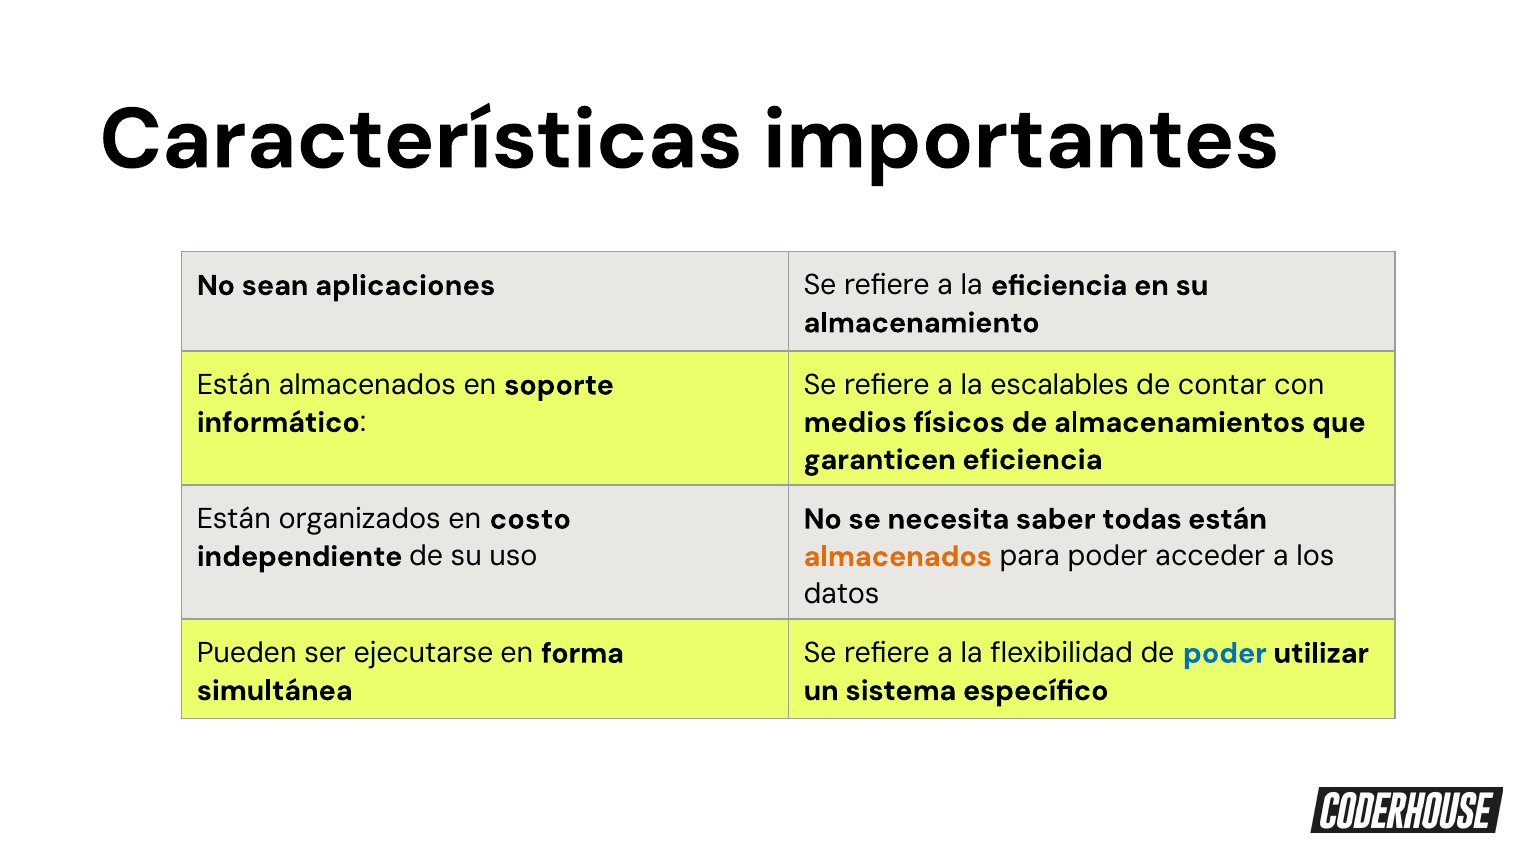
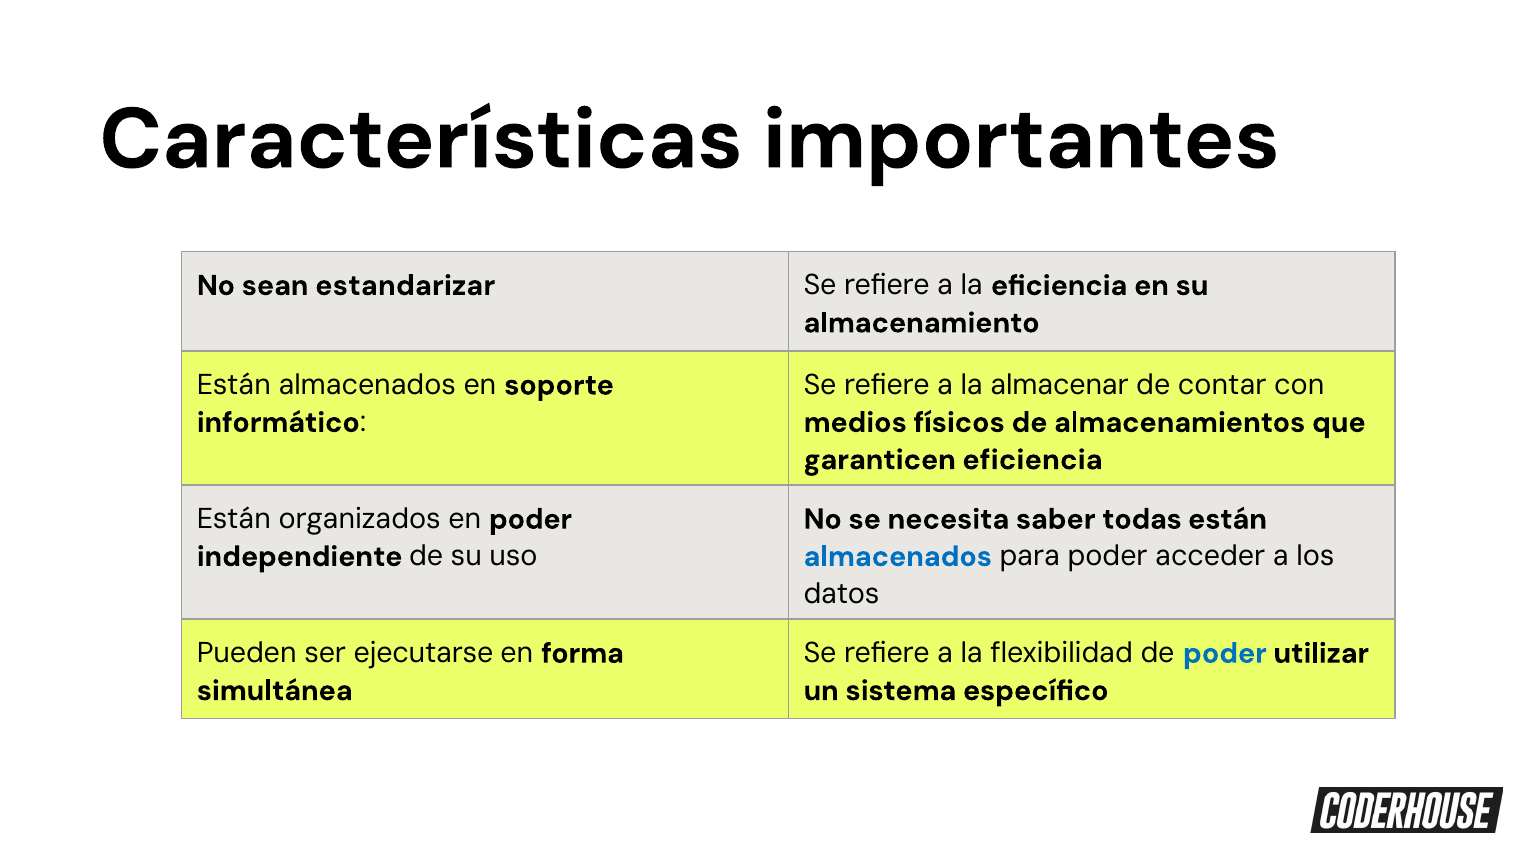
aplicaciones: aplicaciones -> estandarizar
escalables: escalables -> almacenar
en costo: costo -> poder
almacenados at (898, 556) colour: orange -> blue
